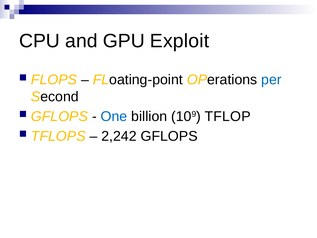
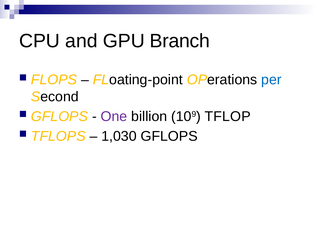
Exploit: Exploit -> Branch
One colour: blue -> purple
2,242: 2,242 -> 1,030
